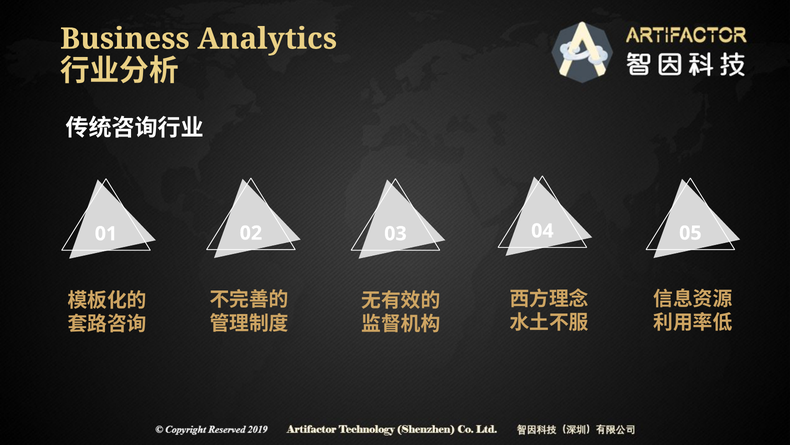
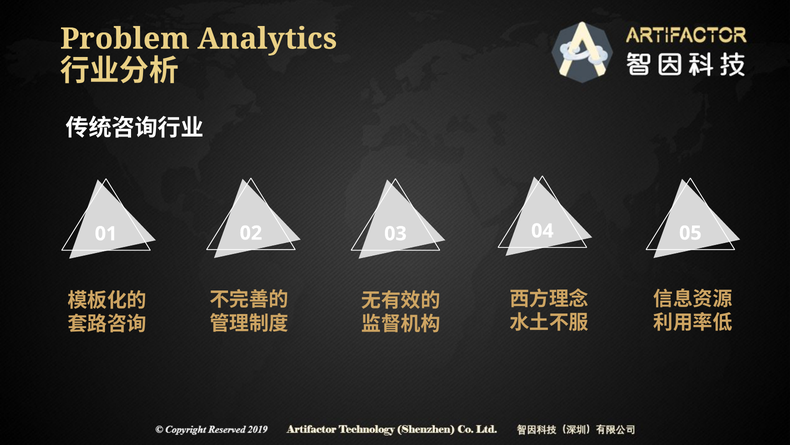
Business: Business -> Problem
